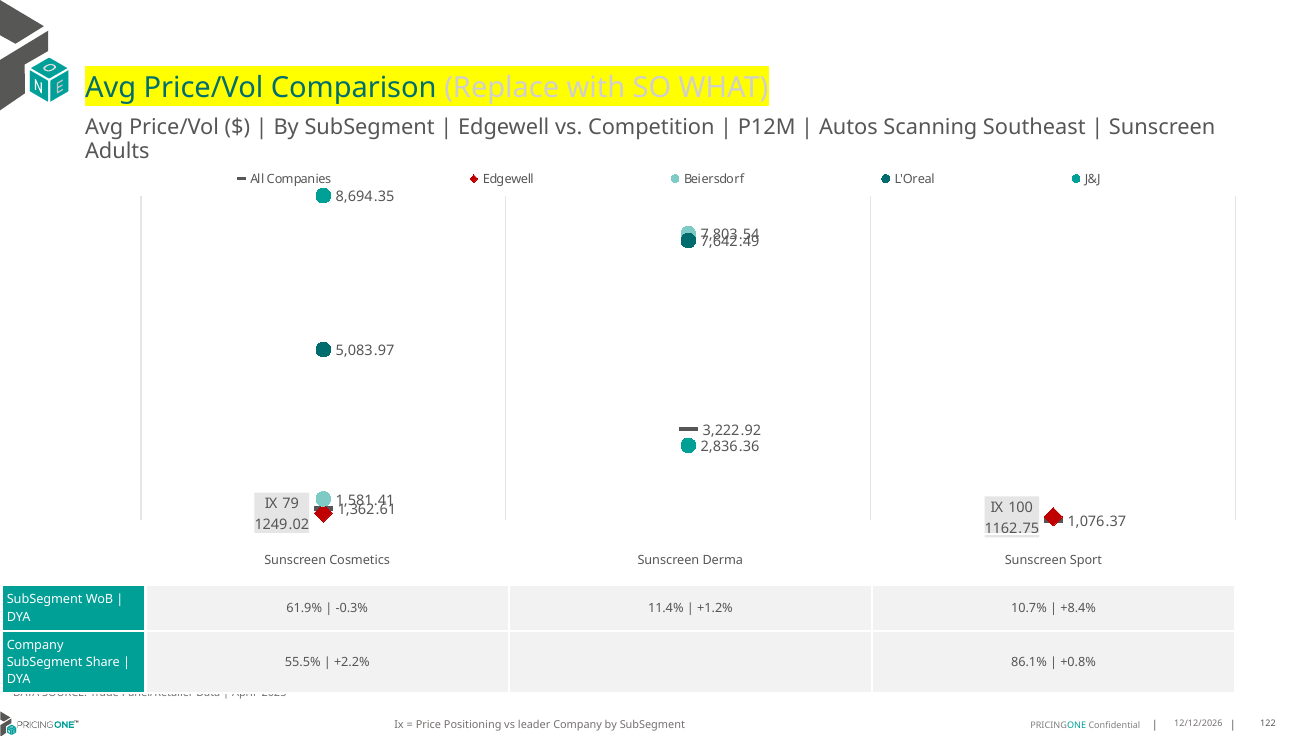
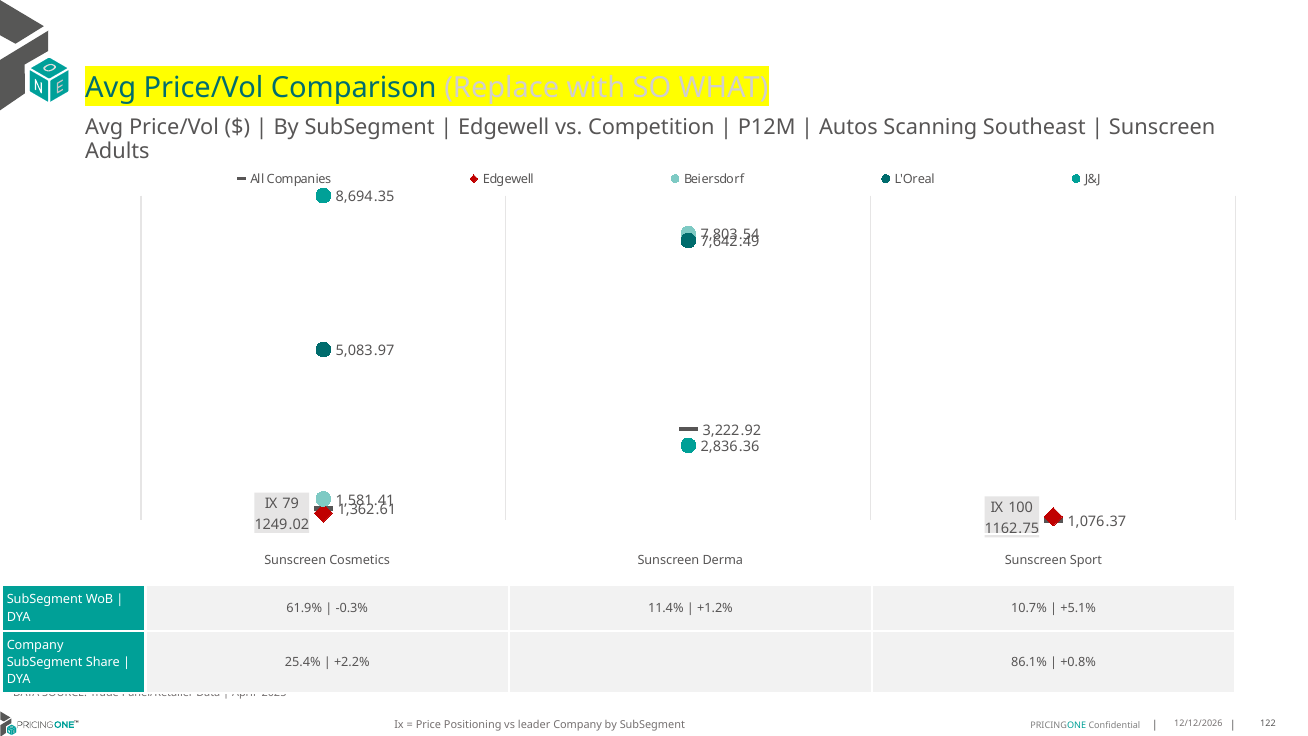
+8.4%: +8.4% -> +5.1%
55.5%: 55.5% -> 25.4%
